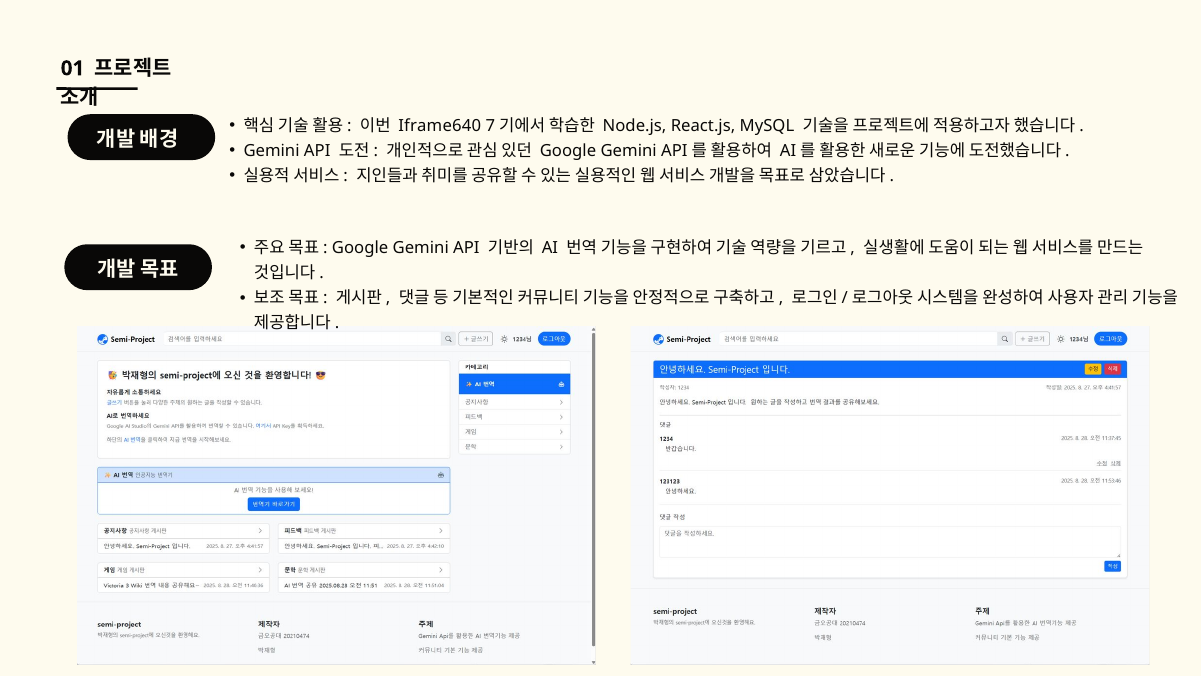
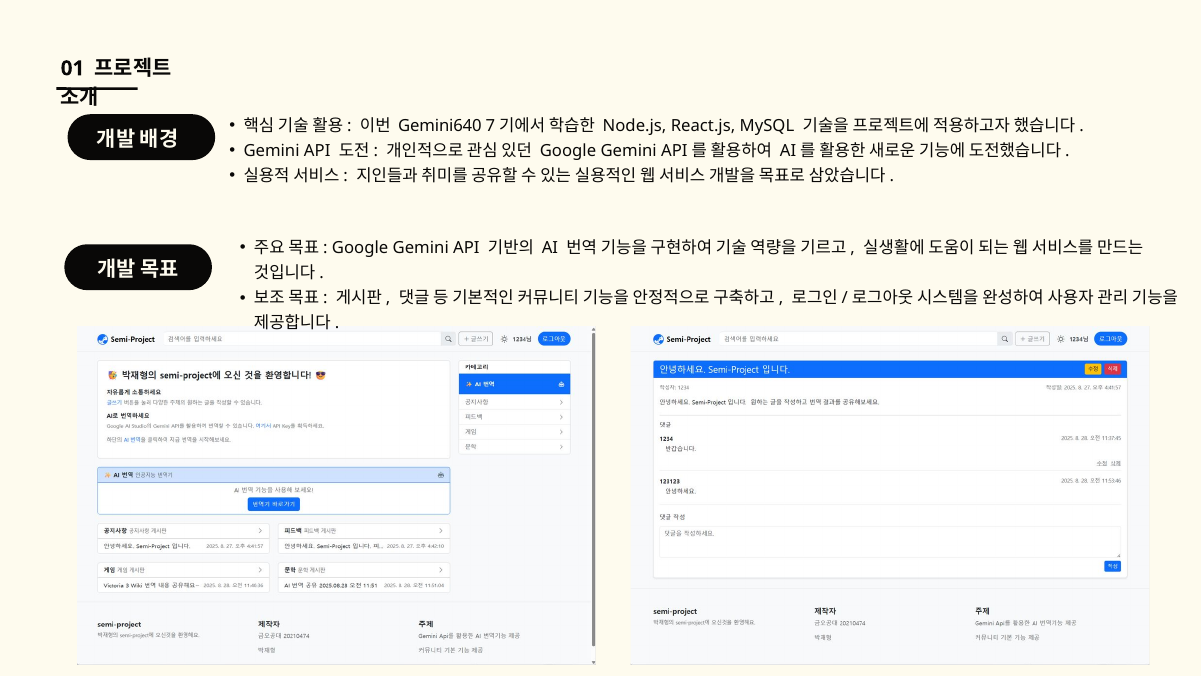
Iframe640: Iframe640 -> Gemini640
